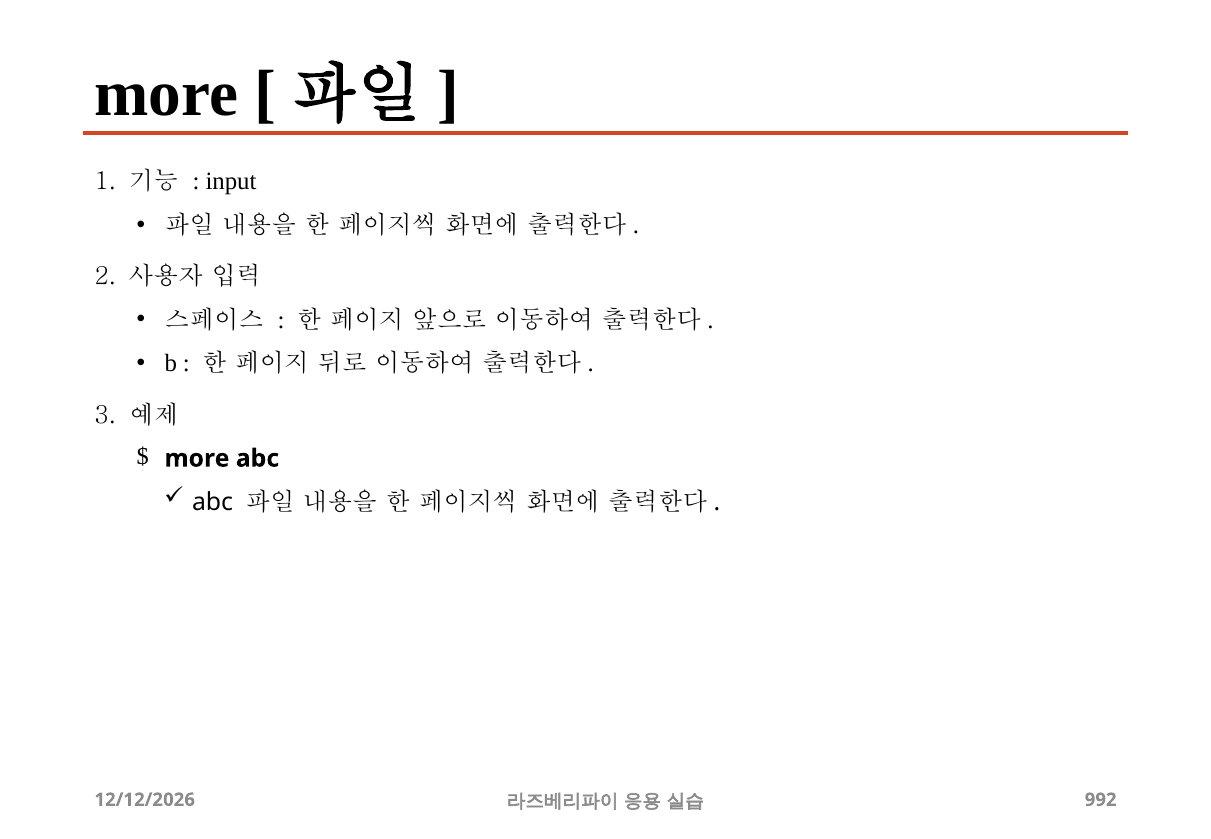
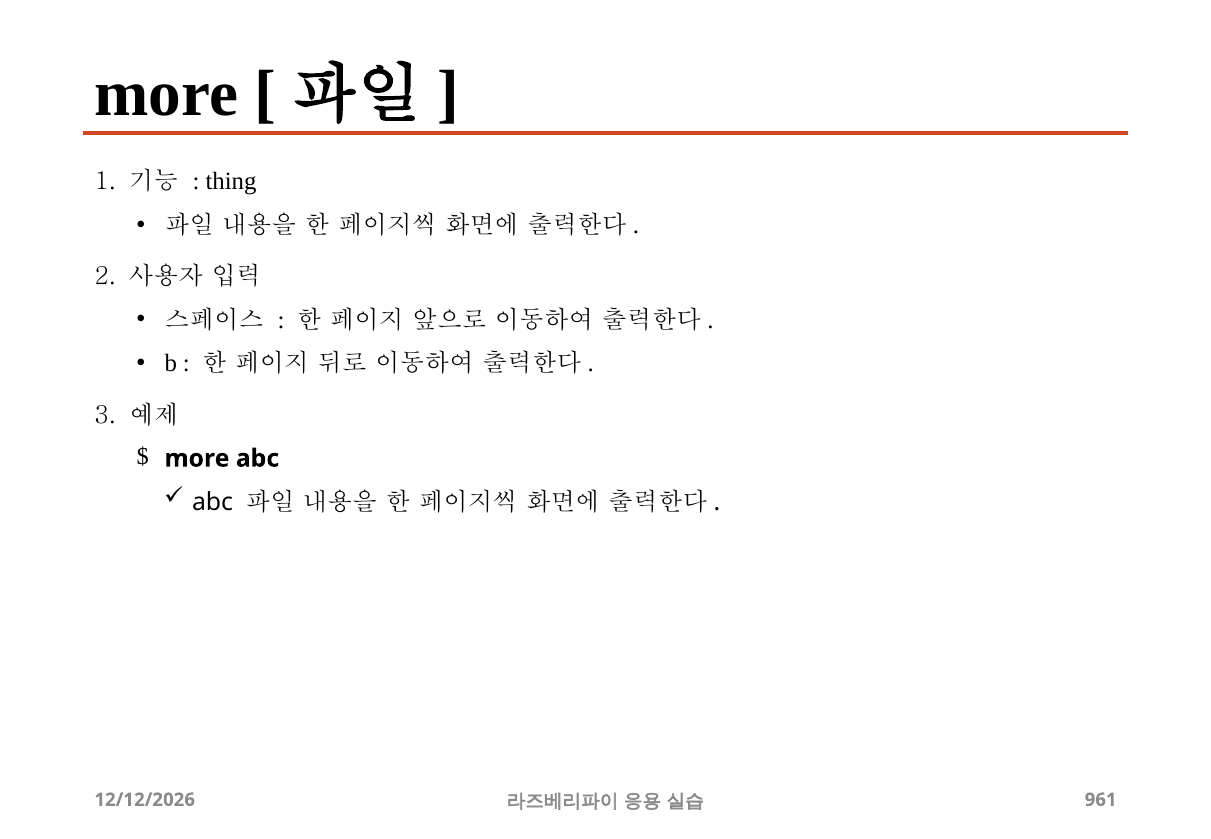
input: input -> thing
992: 992 -> 961
